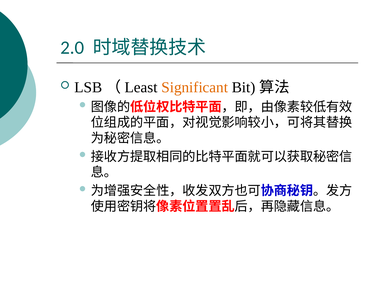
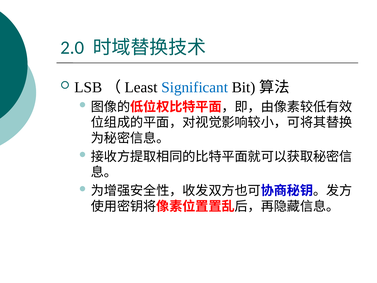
Significant colour: orange -> blue
